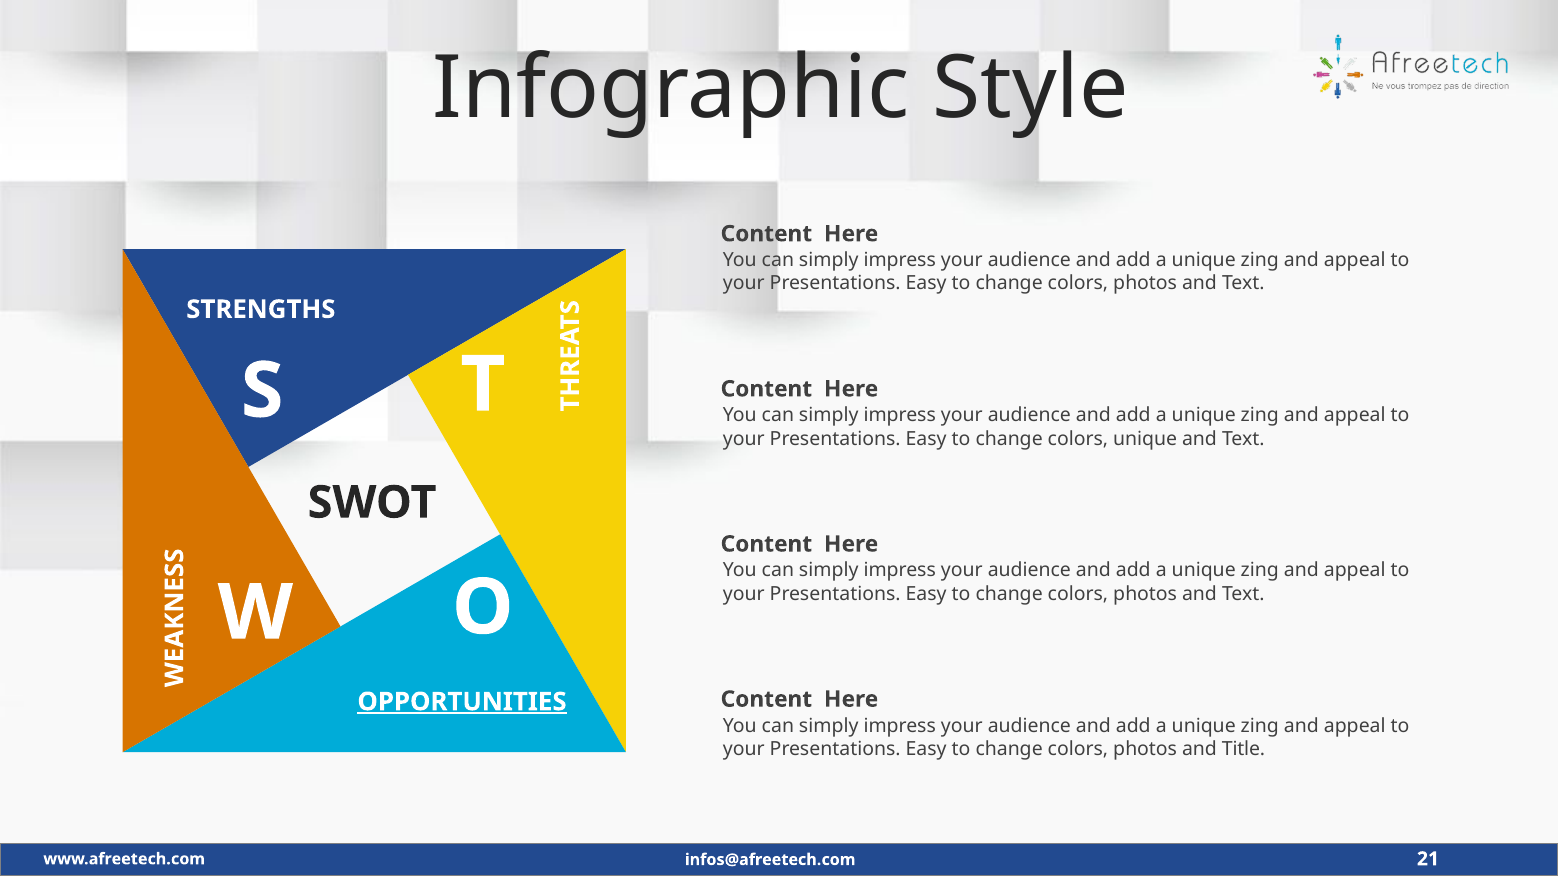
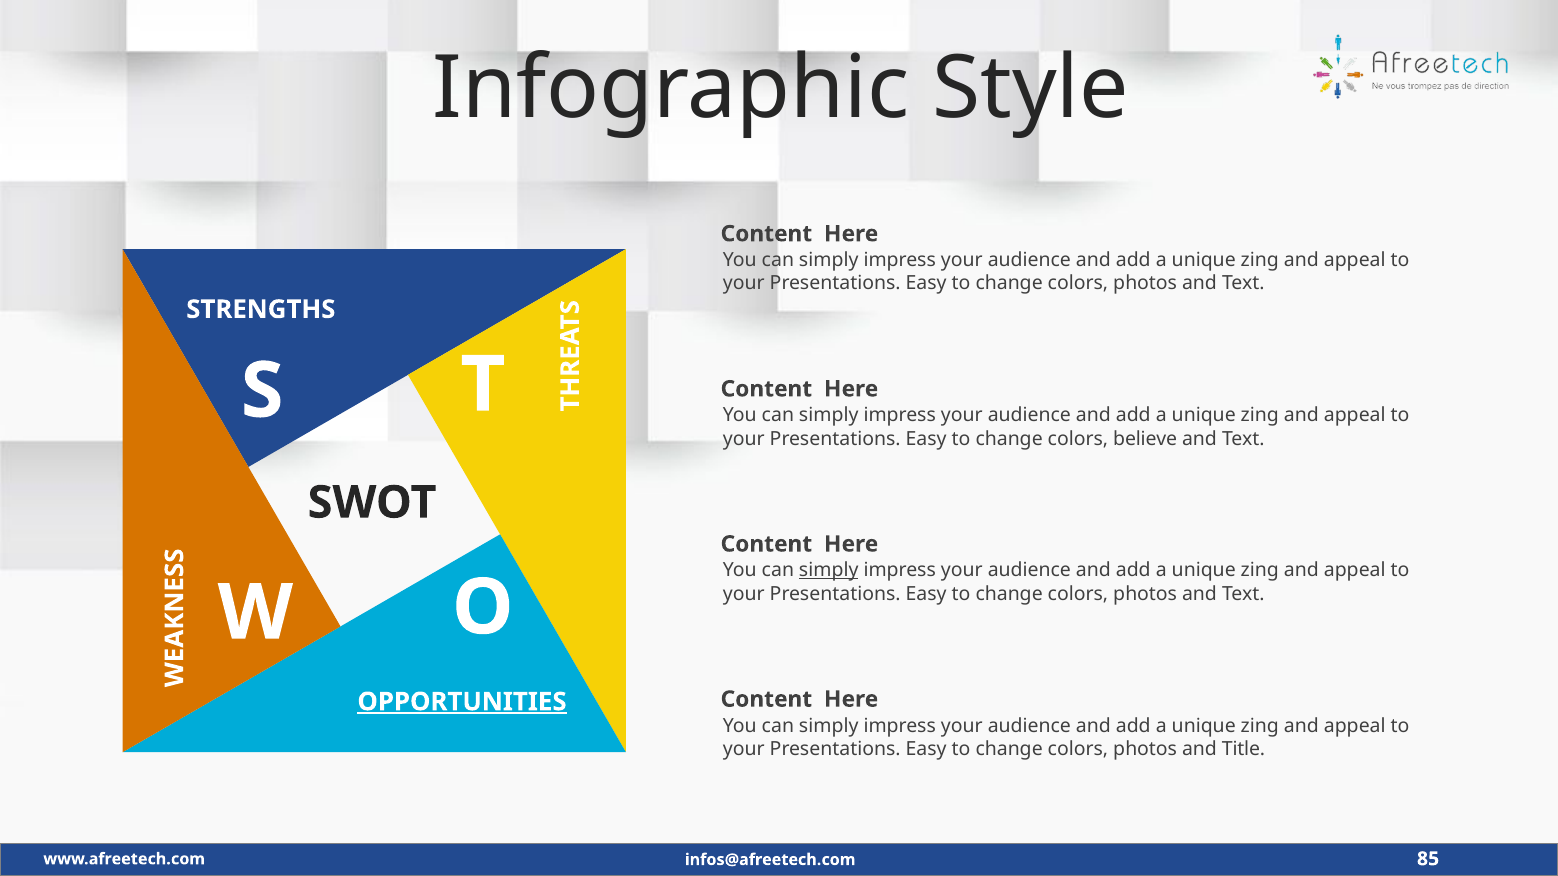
colors unique: unique -> believe
simply at (829, 571) underline: none -> present
21: 21 -> 85
